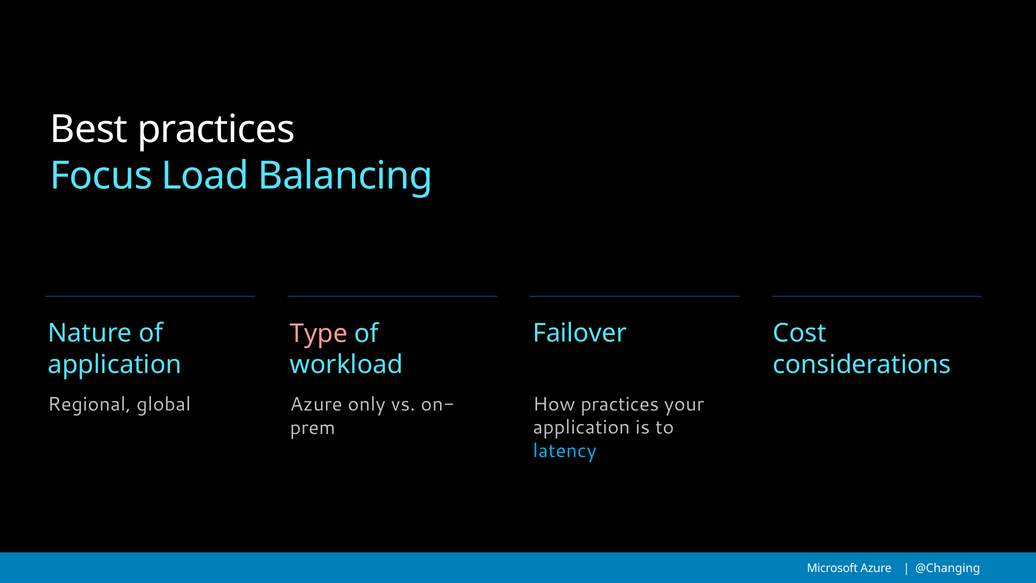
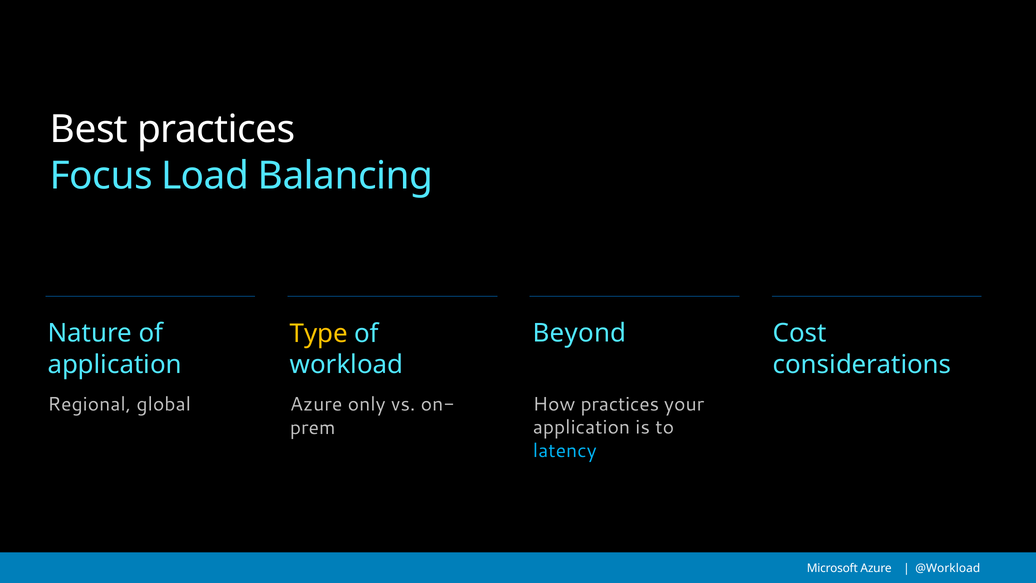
Failover: Failover -> Beyond
Type colour: pink -> yellow
@Changing: @Changing -> @Workload
